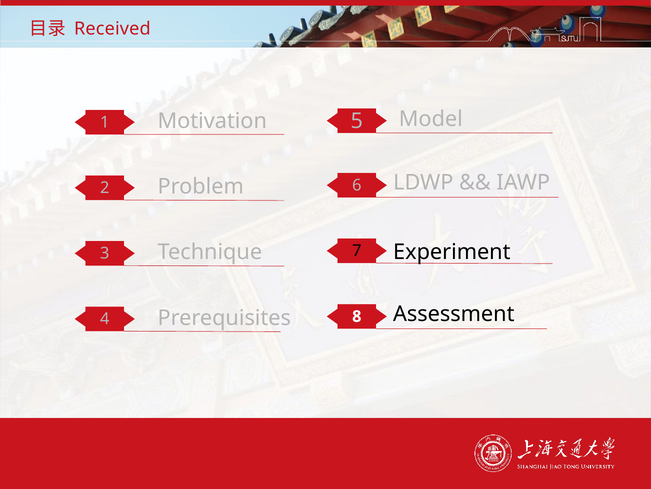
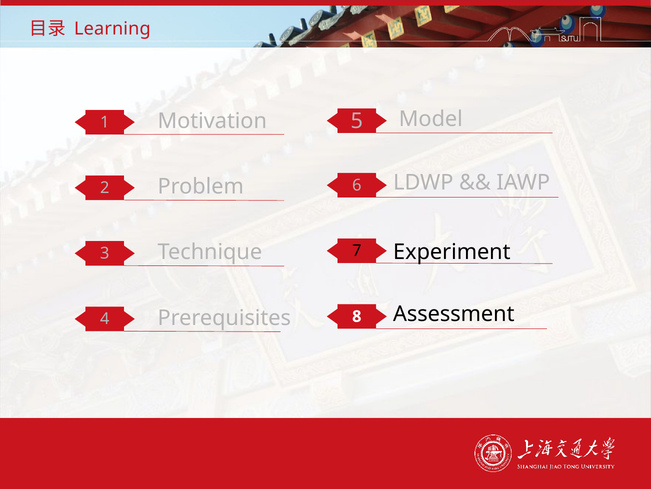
Received: Received -> Learning
